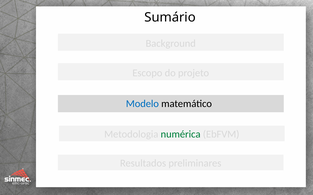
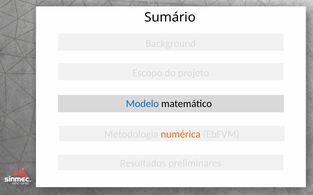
numérica colour: green -> orange
